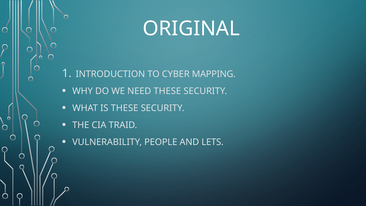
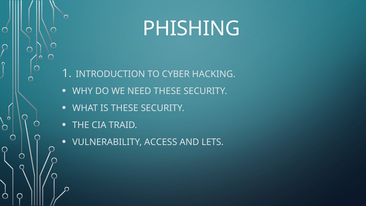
ORIGINAL: ORIGINAL -> PHISHING
MAPPING: MAPPING -> HACKING
PEOPLE: PEOPLE -> ACCESS
